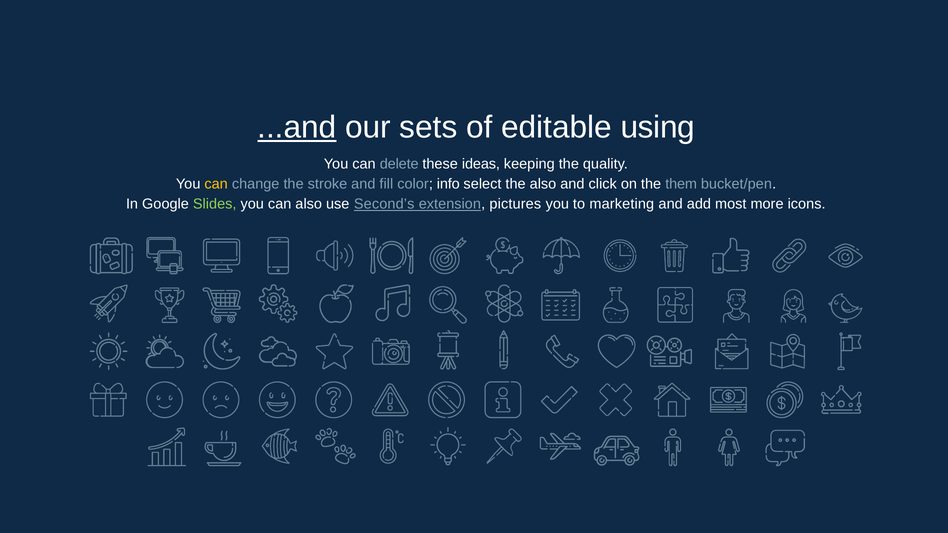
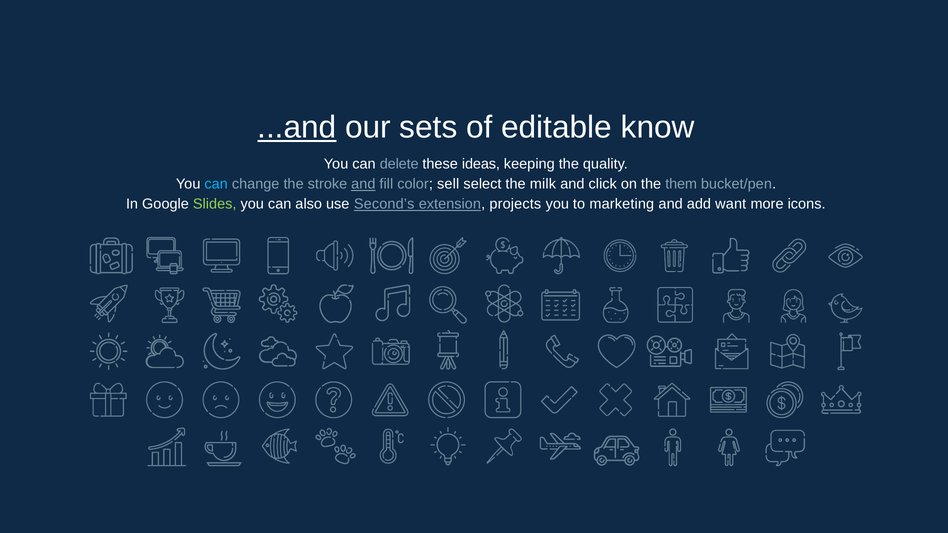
using: using -> know
can at (216, 184) colour: yellow -> light blue
and at (363, 184) underline: none -> present
info: info -> sell
the also: also -> milk
pictures: pictures -> projects
most: most -> want
